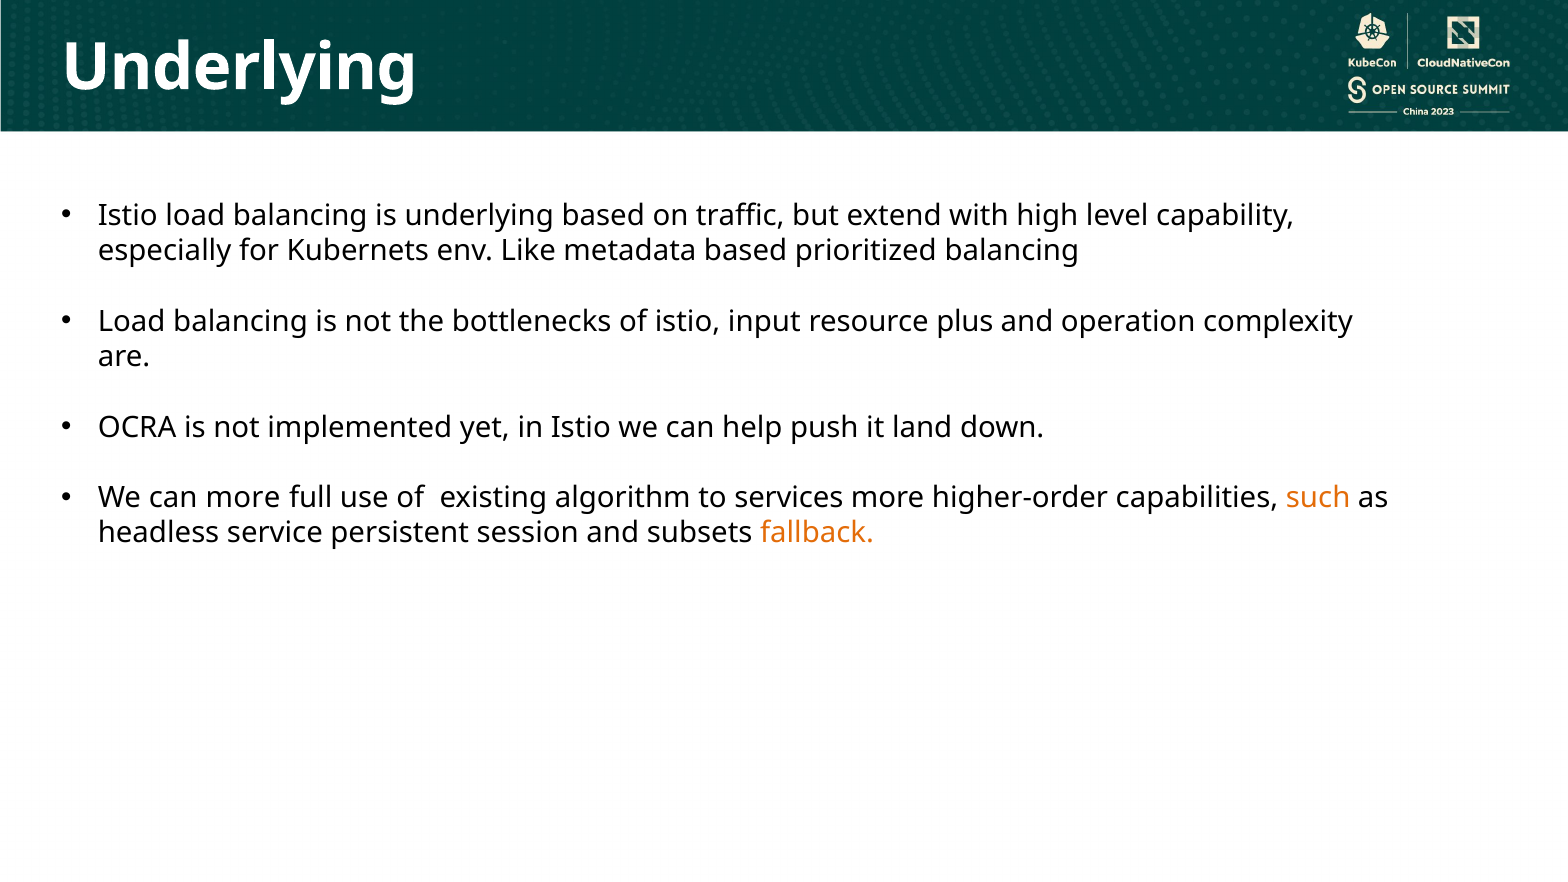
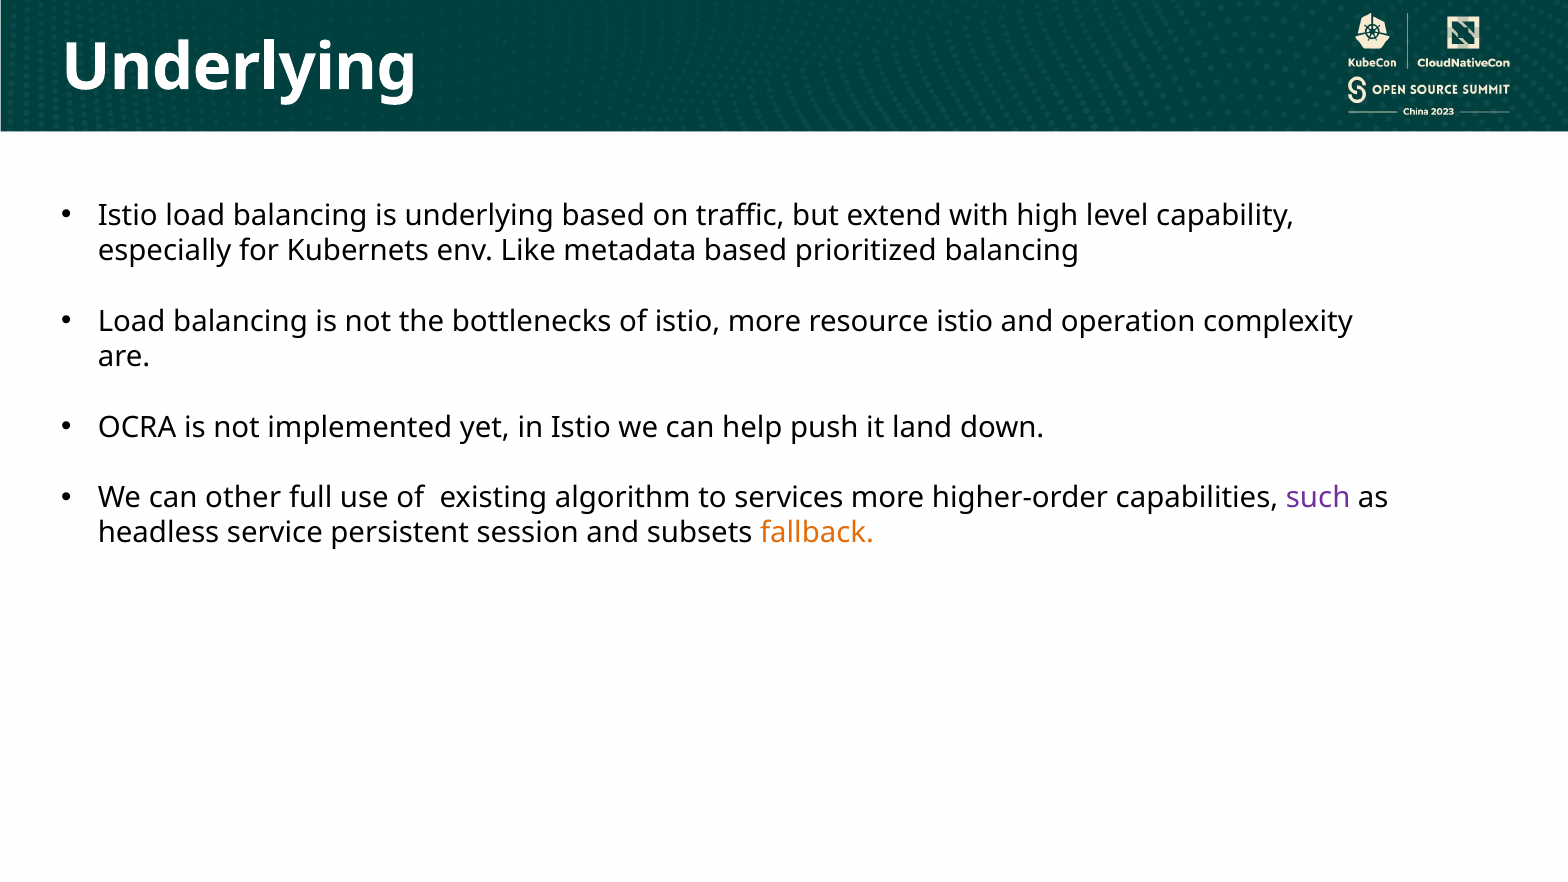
istio input: input -> more
resource plus: plus -> istio
can more: more -> other
such colour: orange -> purple
